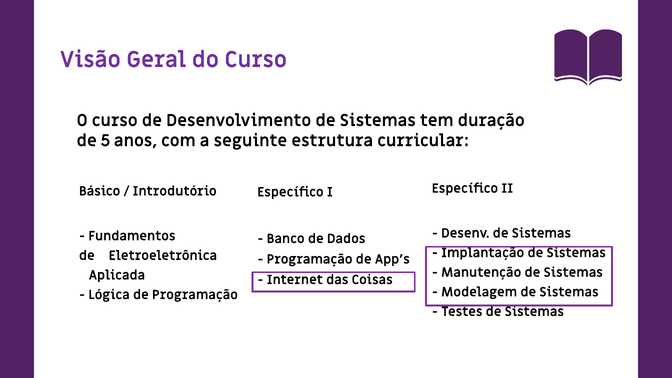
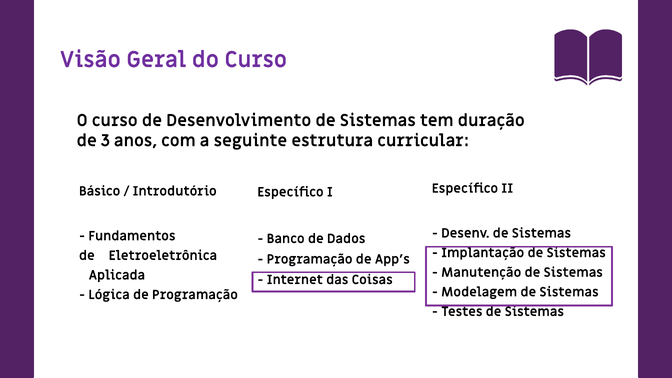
5: 5 -> 3
